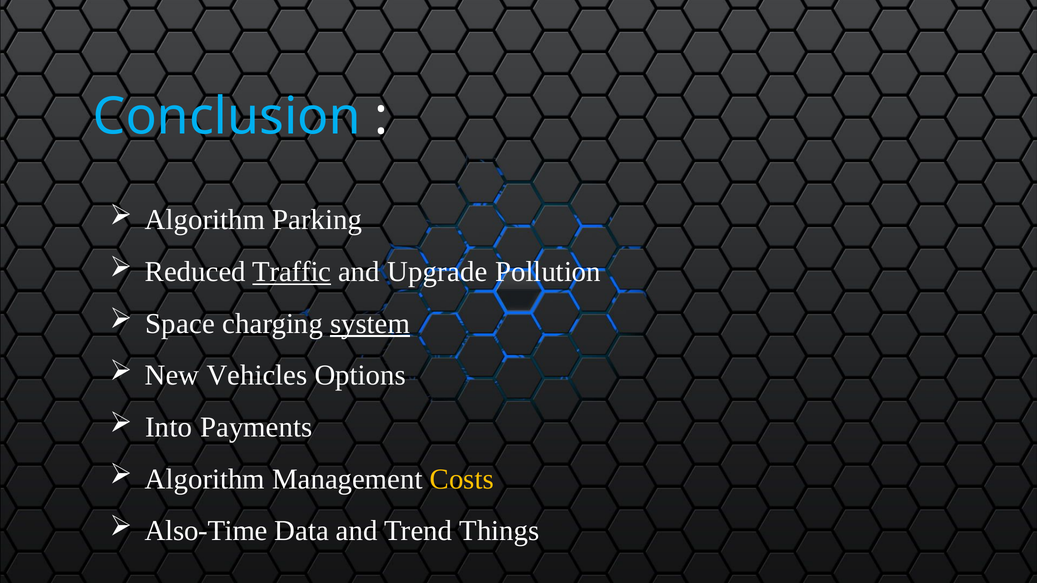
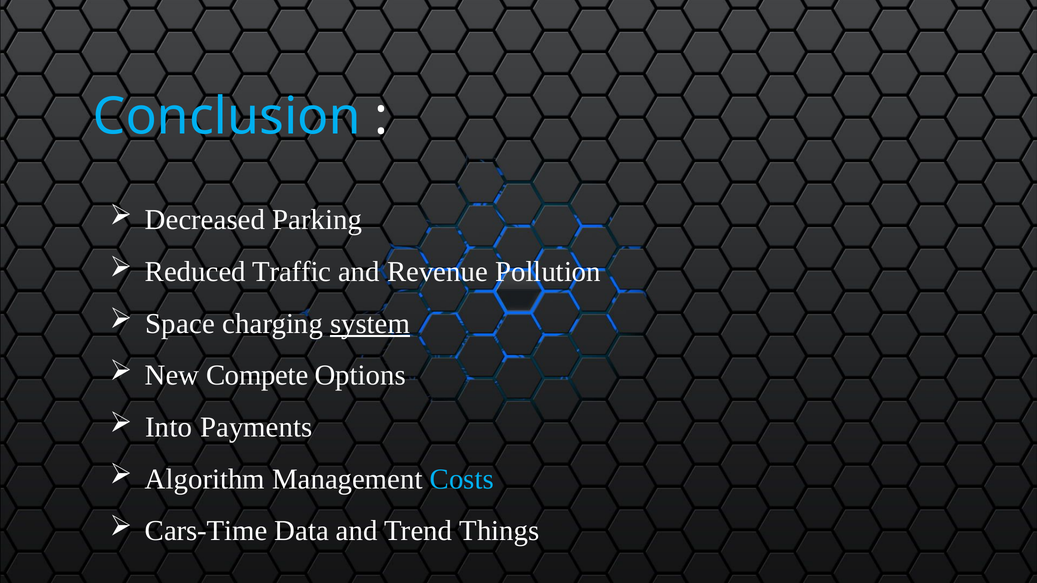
Algorithm at (205, 220): Algorithm -> Decreased
Traffic underline: present -> none
Upgrade: Upgrade -> Revenue
Vehicles: Vehicles -> Compete
Costs colour: yellow -> light blue
Also-Time: Also-Time -> Cars-Time
